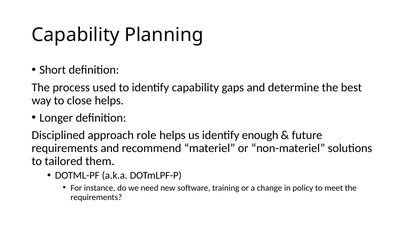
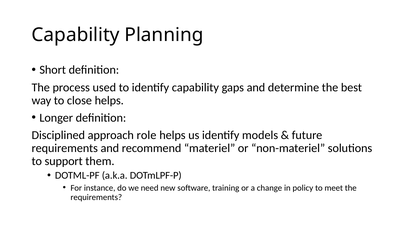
enough: enough -> models
tailored: tailored -> support
